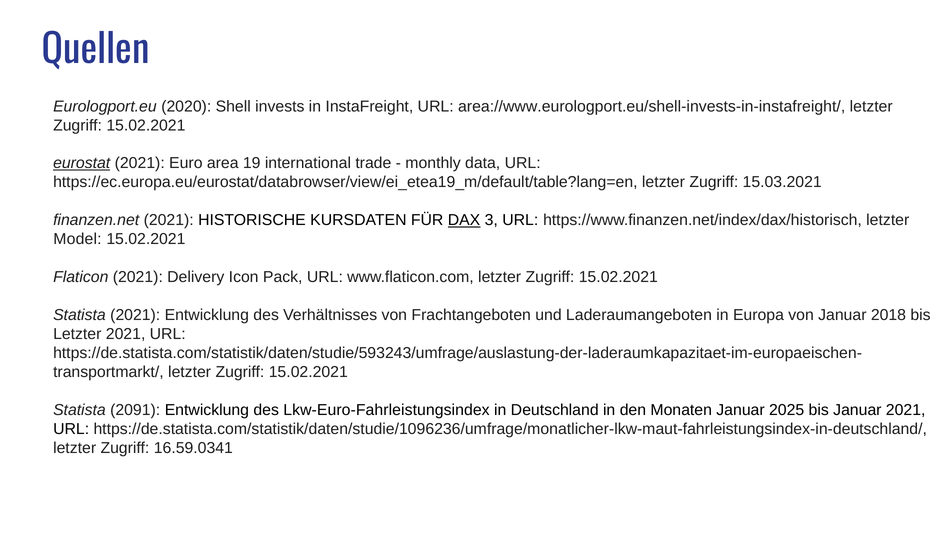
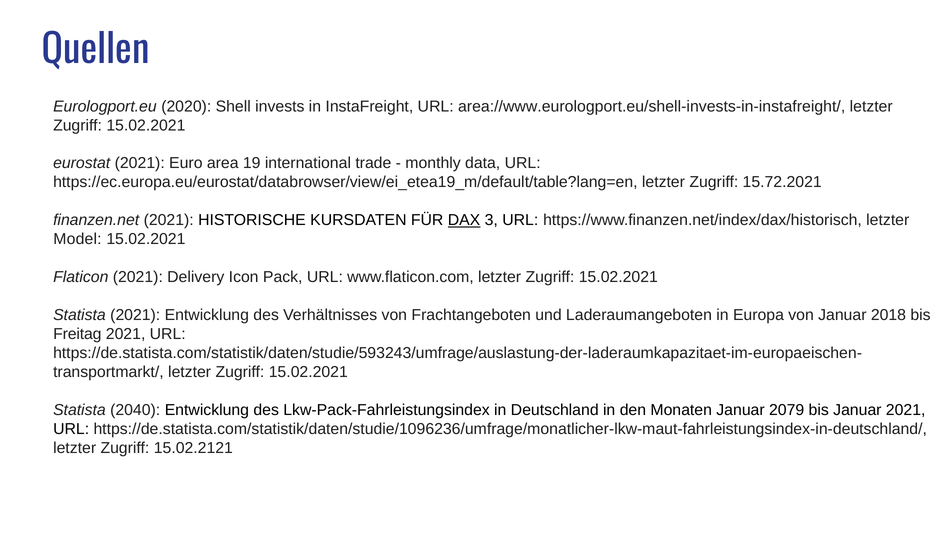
eurostat underline: present -> none
15.03.2021: 15.03.2021 -> 15.72.2021
Letzter at (77, 334): Letzter -> Freitag
2091: 2091 -> 2040
Lkw-Euro-Fahrleistungsindex: Lkw-Euro-Fahrleistungsindex -> Lkw-Pack-Fahrleistungsindex
2025: 2025 -> 2079
16.59.0341: 16.59.0341 -> 15.02.2121
